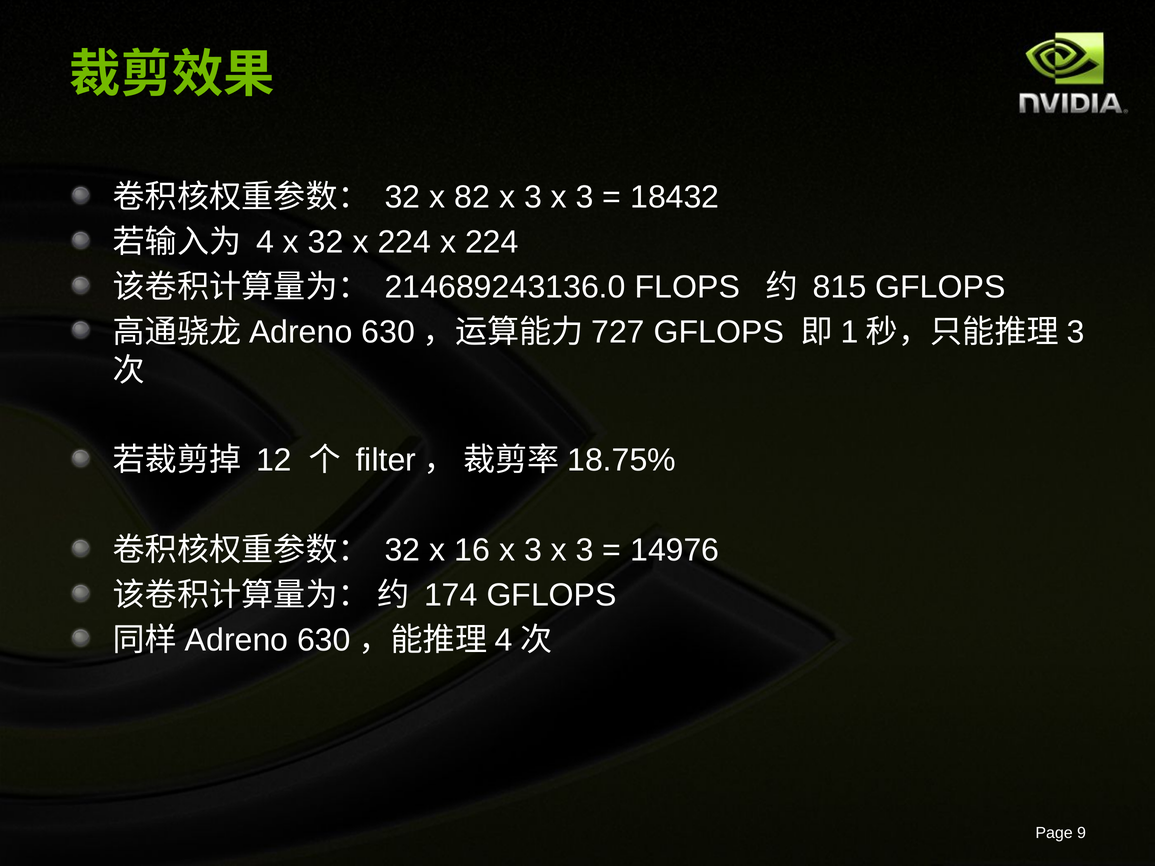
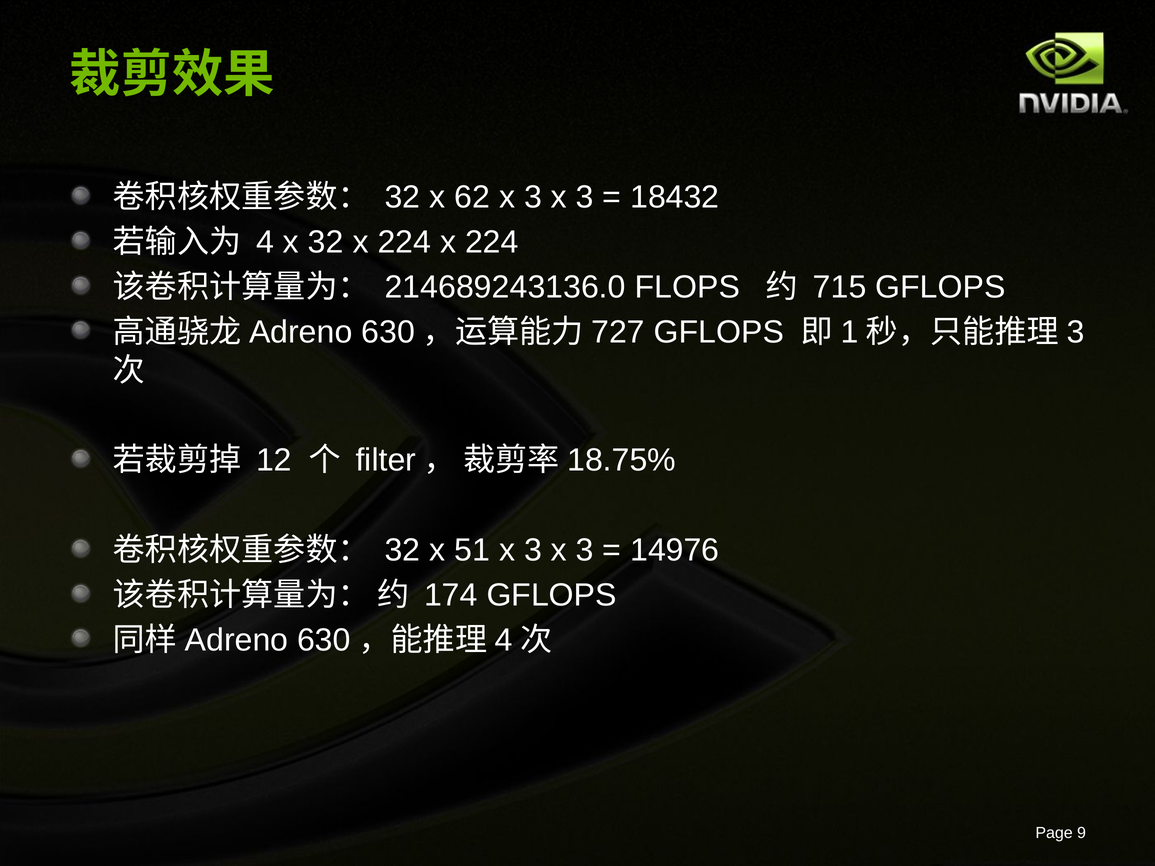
82: 82 -> 62
815: 815 -> 715
16: 16 -> 51
